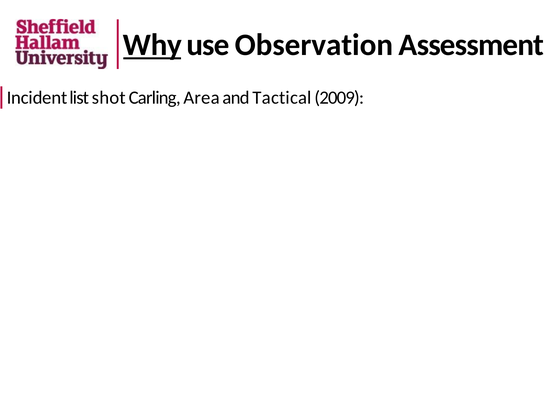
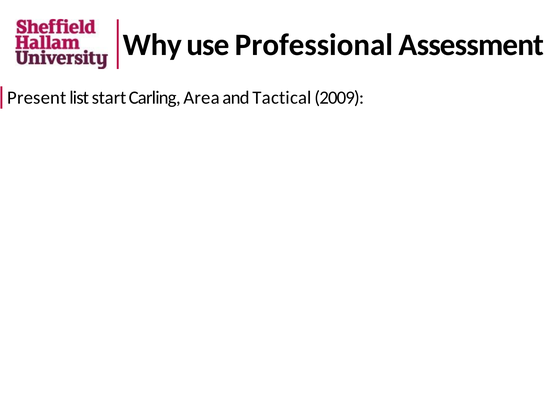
Why underline: present -> none
Observation: Observation -> Professional
Incident: Incident -> Present
shot: shot -> start
